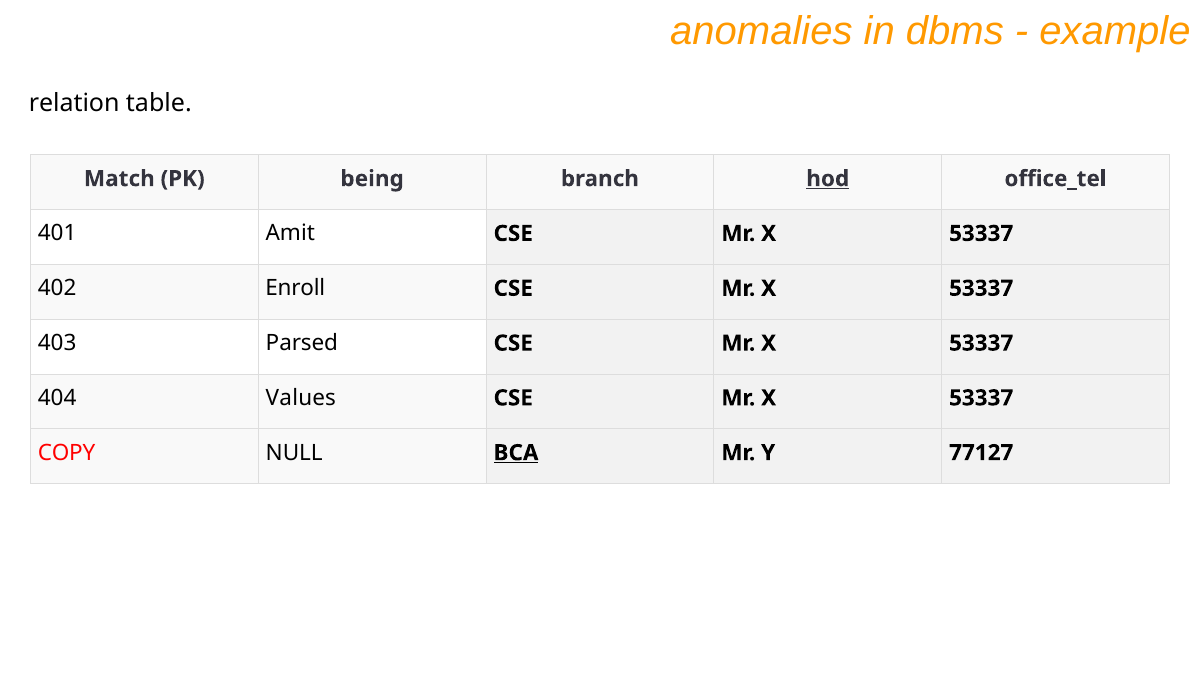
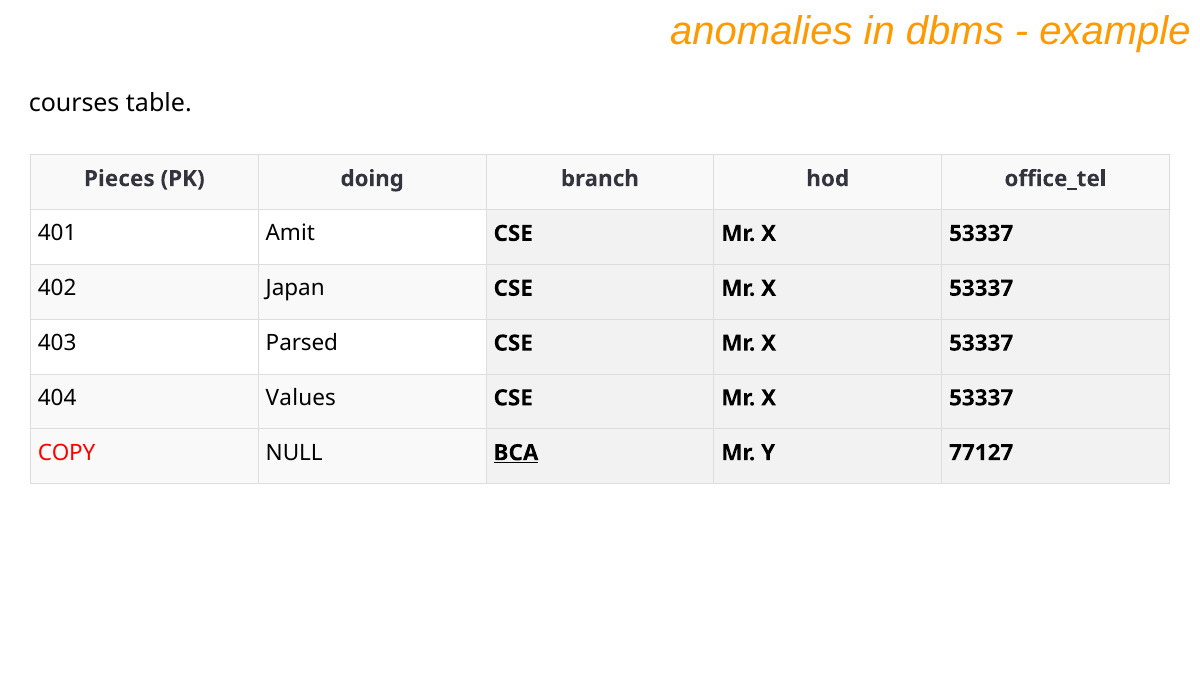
relation: relation -> courses
Match: Match -> Pieces
being: being -> doing
hod underline: present -> none
Enroll: Enroll -> Japan
